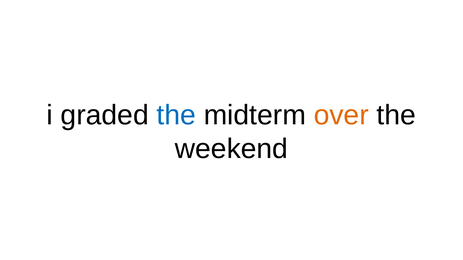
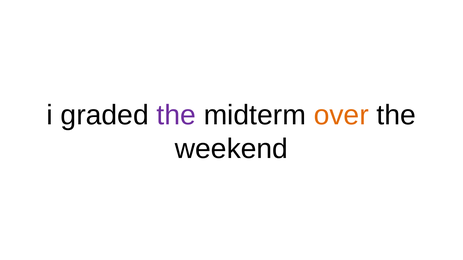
the at (176, 115) colour: blue -> purple
